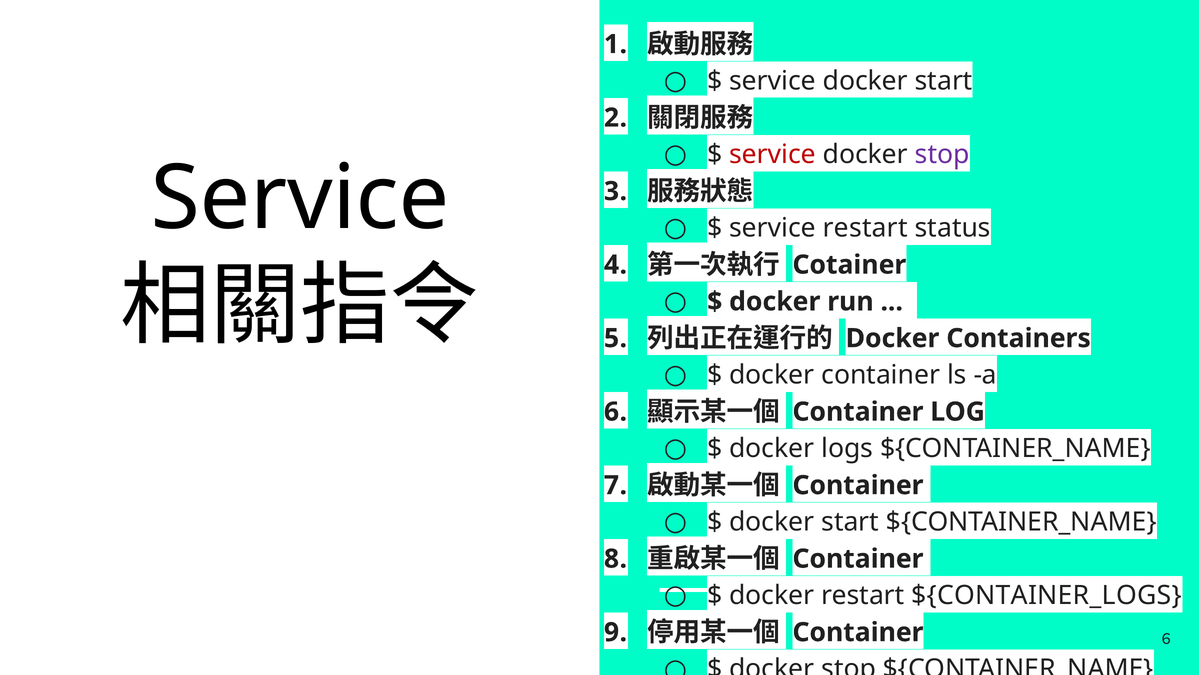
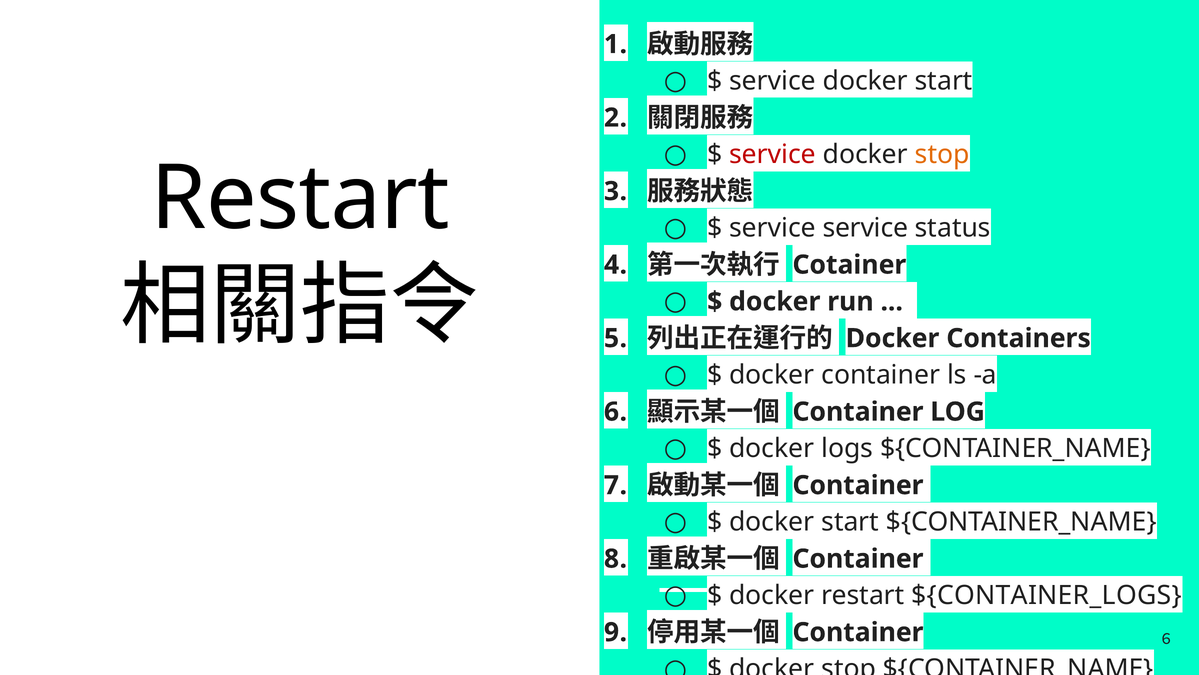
stop at (942, 154) colour: purple -> orange
Service at (300, 198): Service -> Restart
restart at (865, 228): restart -> service
